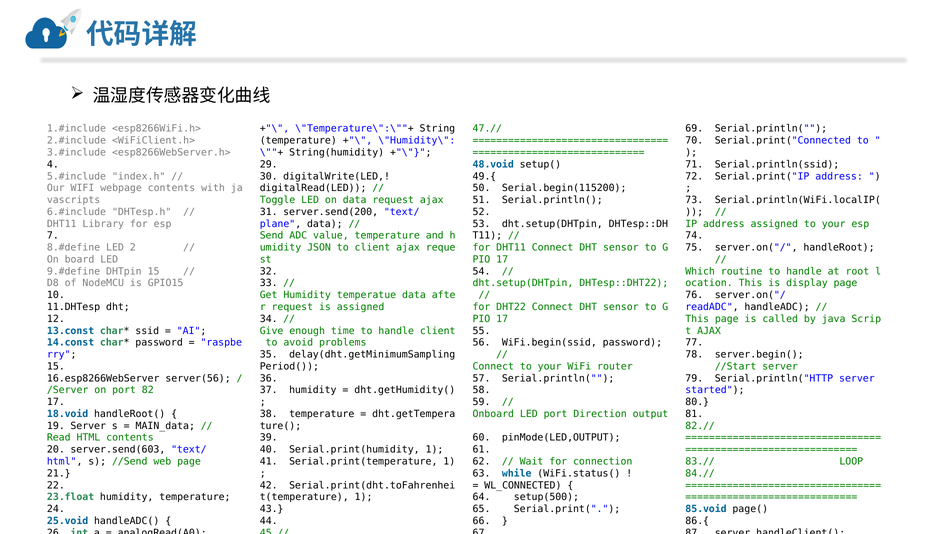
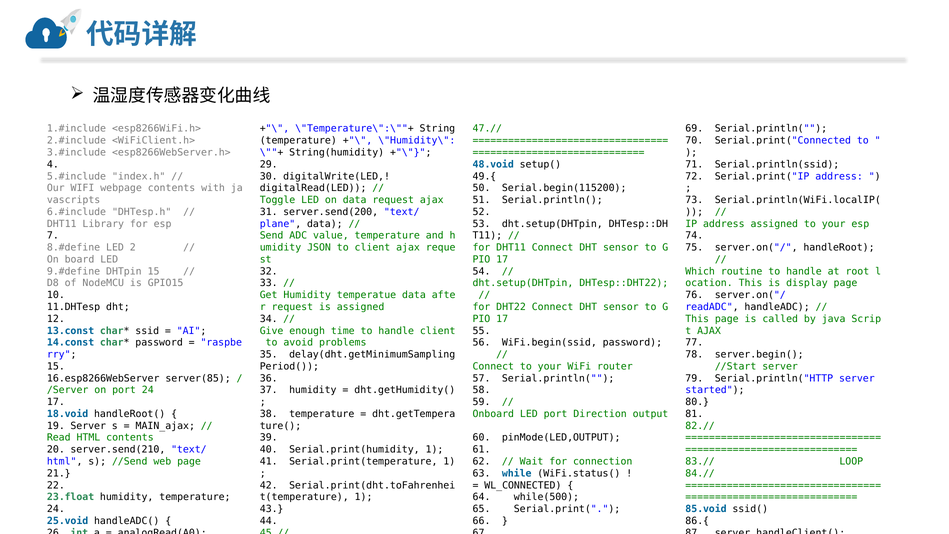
server(56: server(56 -> server(85
port 82: 82 -> 24
MAIN_data: MAIN_data -> MAIN_ajax
server.send(603: server.send(603 -> server.send(210
setup(500: setup(500 -> while(500
page(: page( -> ssid(
